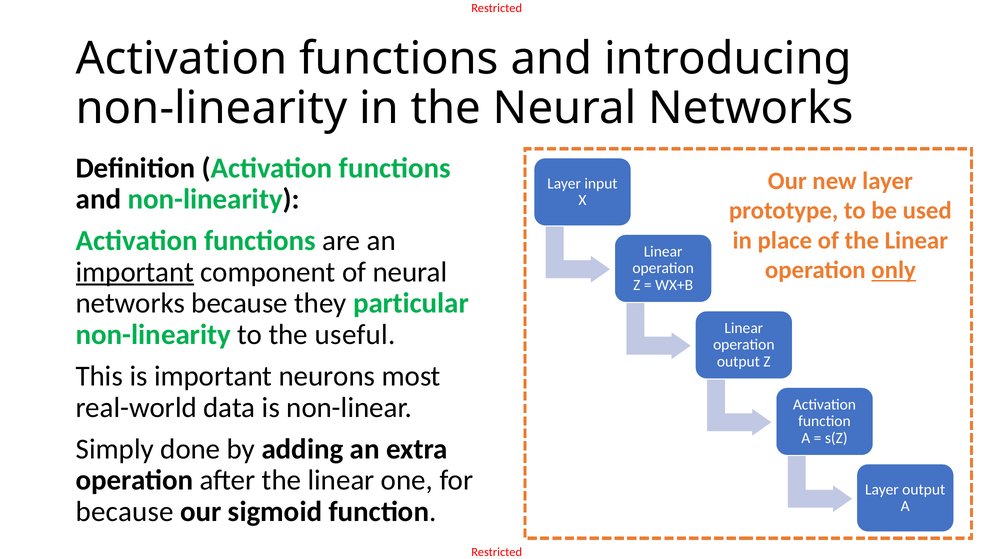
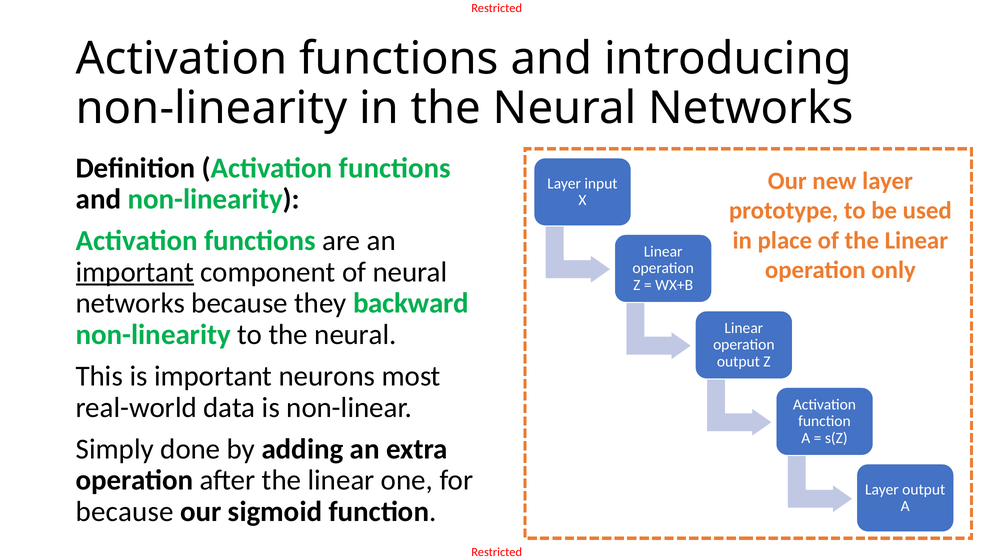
only underline: present -> none
particular: particular -> backward
to the useful: useful -> neural
